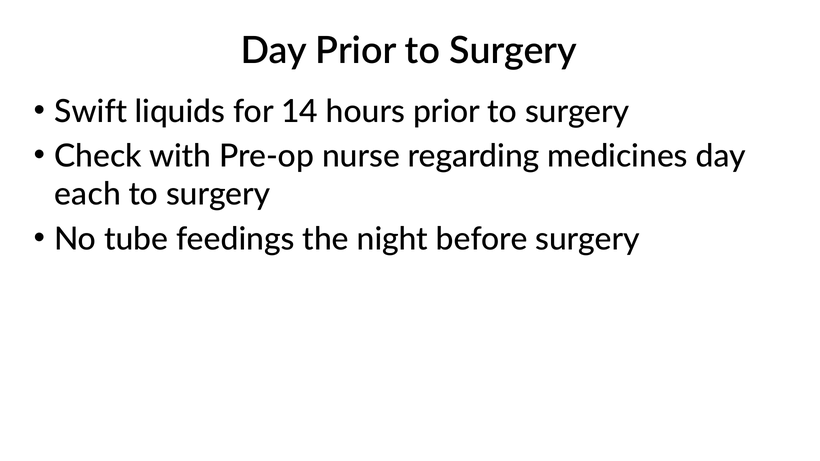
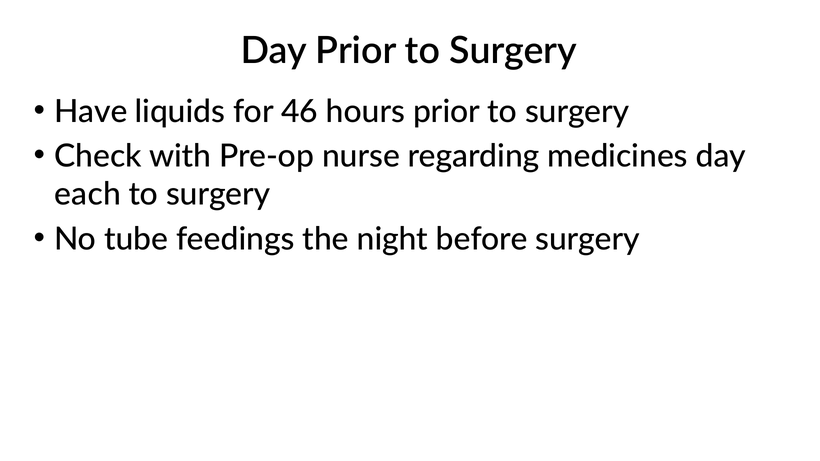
Swift: Swift -> Have
14: 14 -> 46
